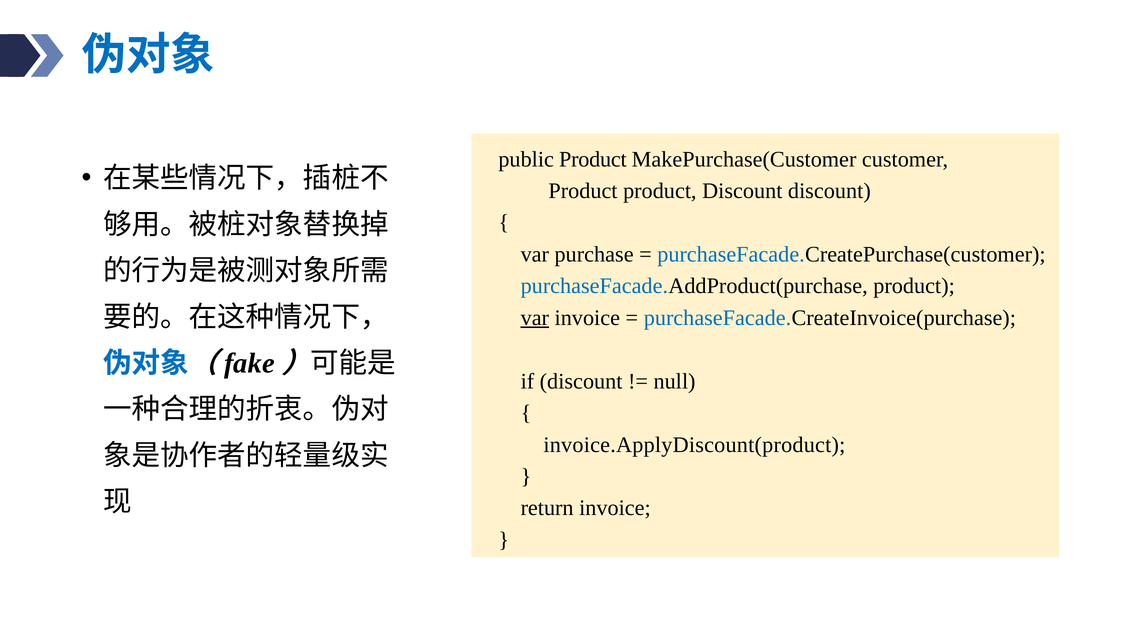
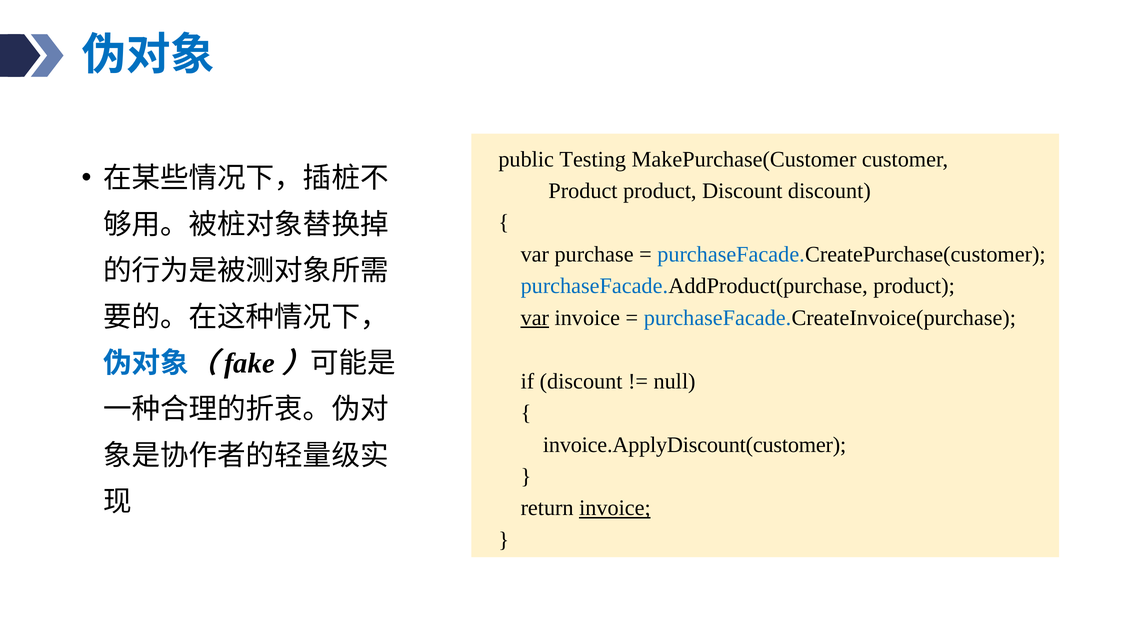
public Product: Product -> Testing
invoice.ApplyDiscount(product: invoice.ApplyDiscount(product -> invoice.ApplyDiscount(customer
invoice at (615, 508) underline: none -> present
